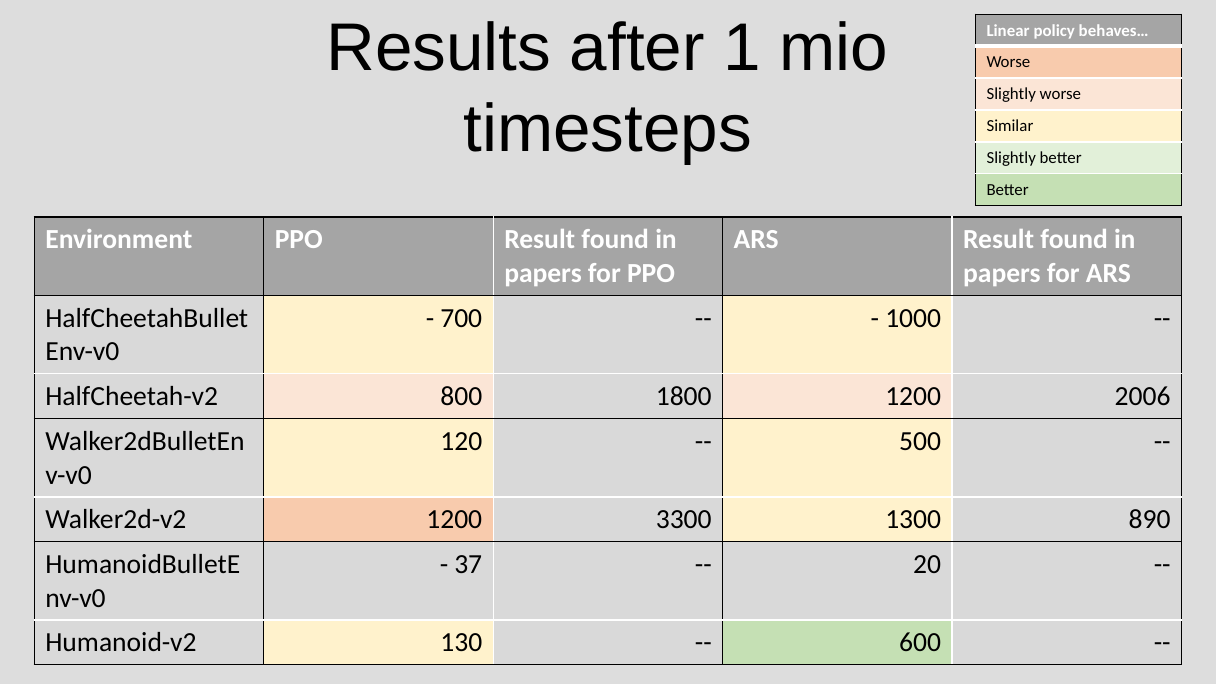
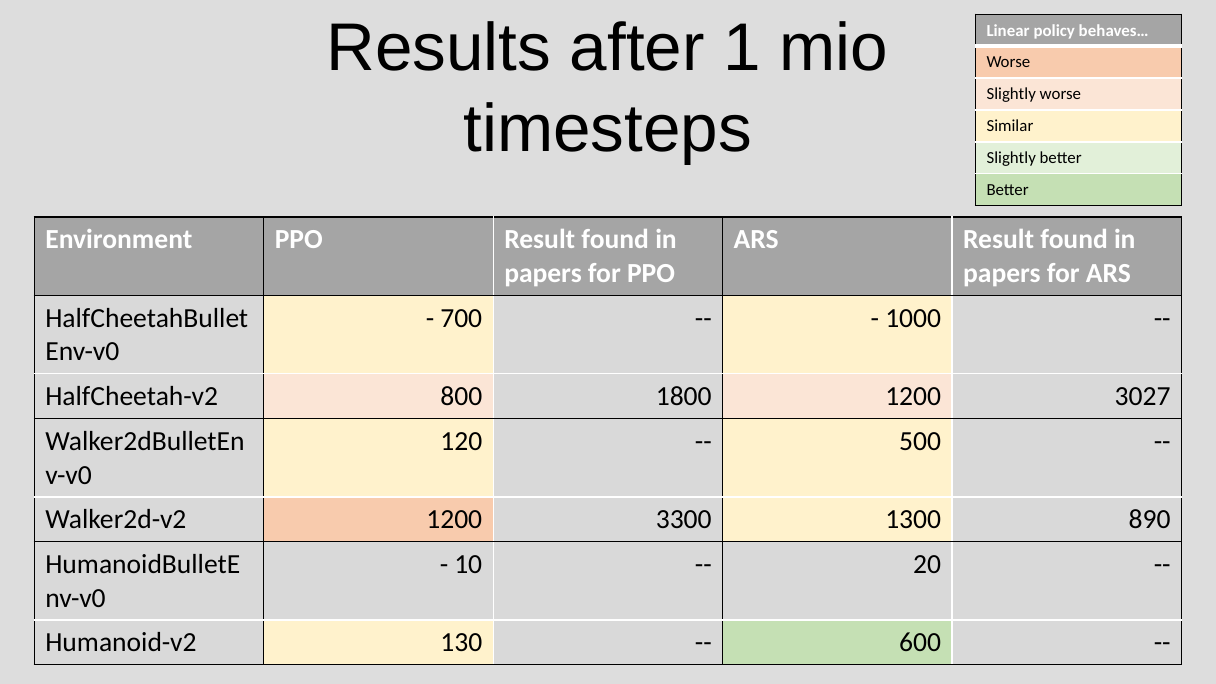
2006: 2006 -> 3027
37: 37 -> 10
